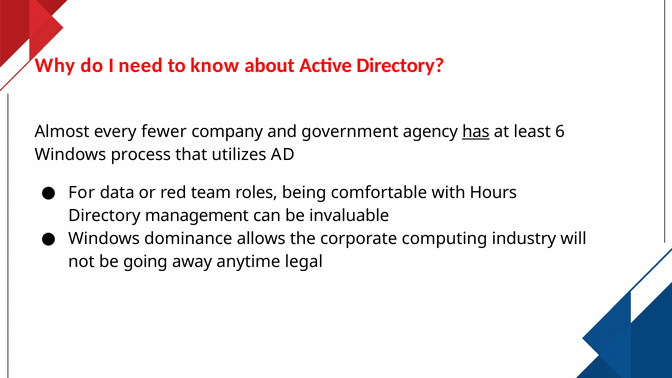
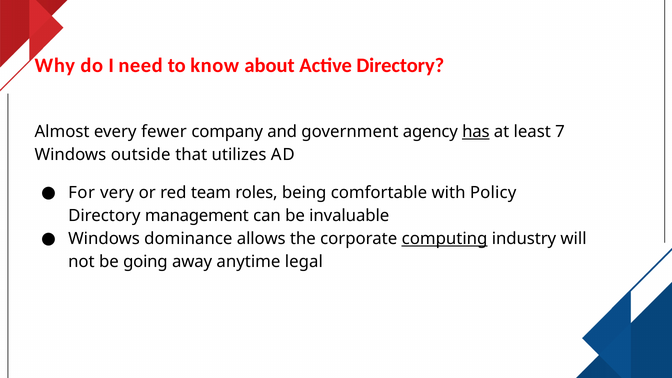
6: 6 -> 7
process: process -> outside
data: data -> very
Hours: Hours -> Policy
computing underline: none -> present
